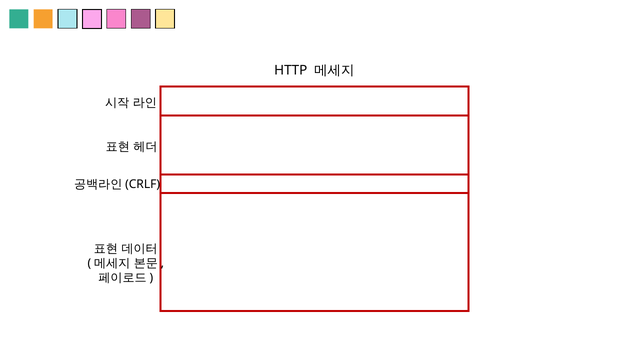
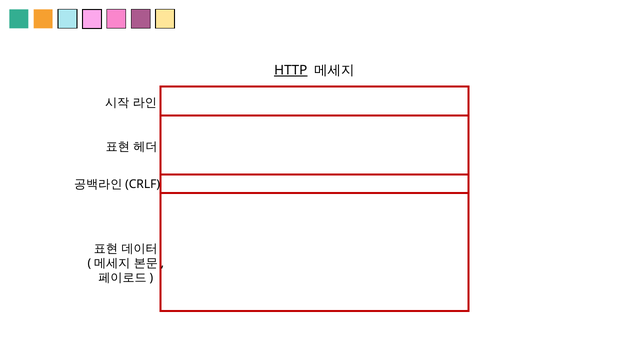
HTTP underline: none -> present
